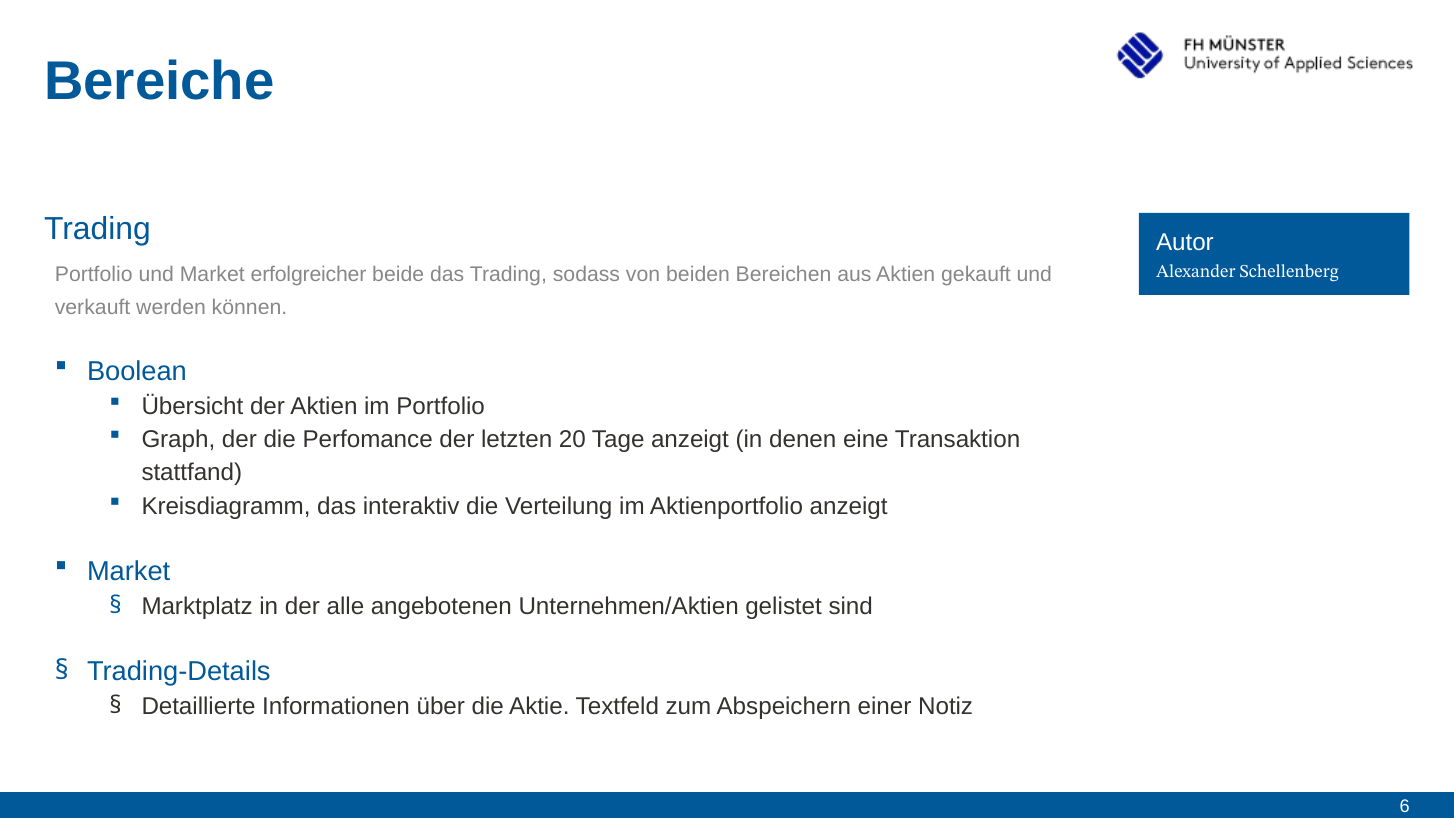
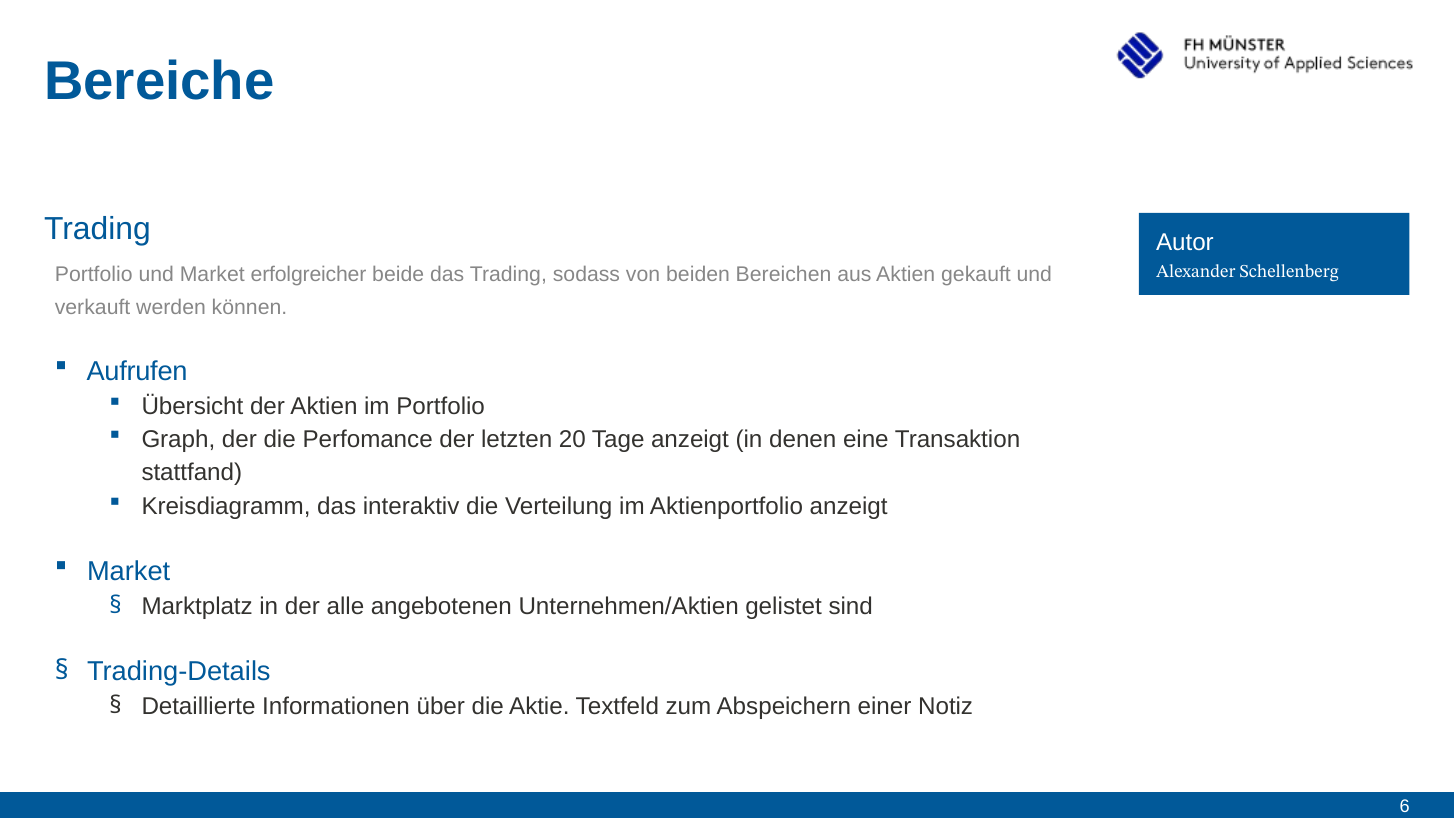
Boolean: Boolean -> Aufrufen
